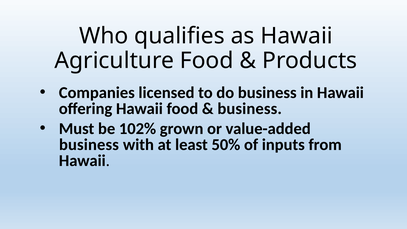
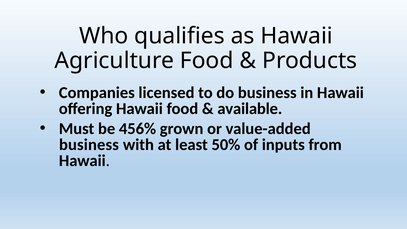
business at (250, 109): business -> available
102%: 102% -> 456%
